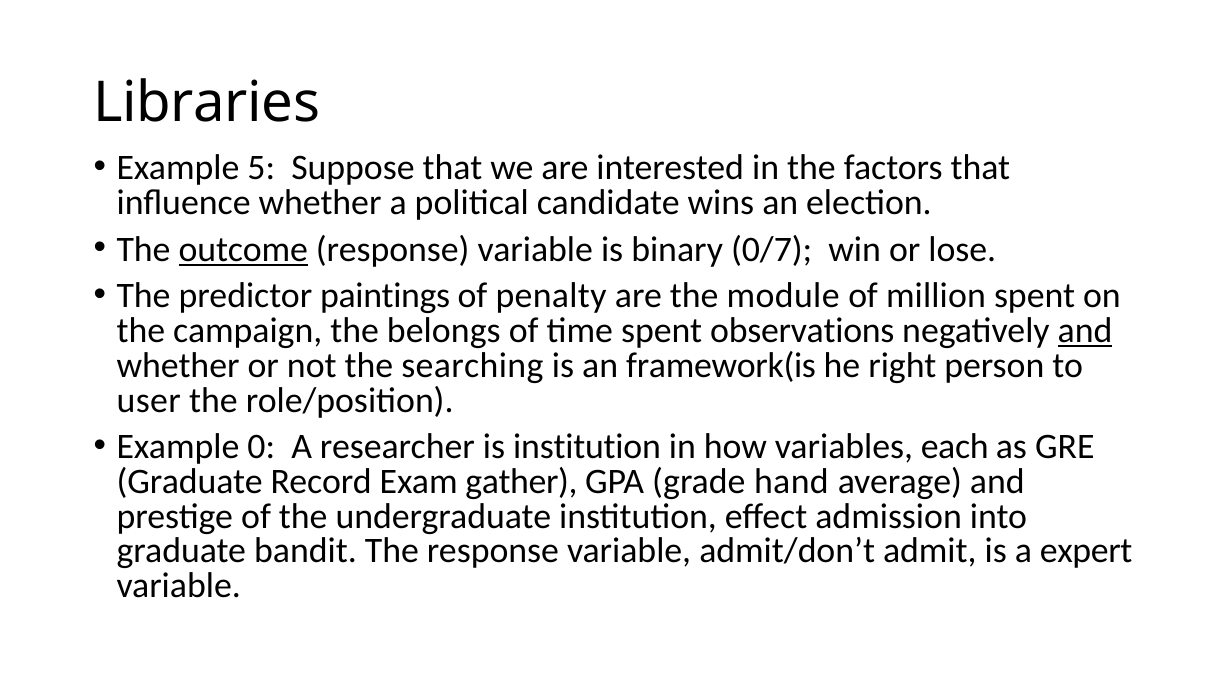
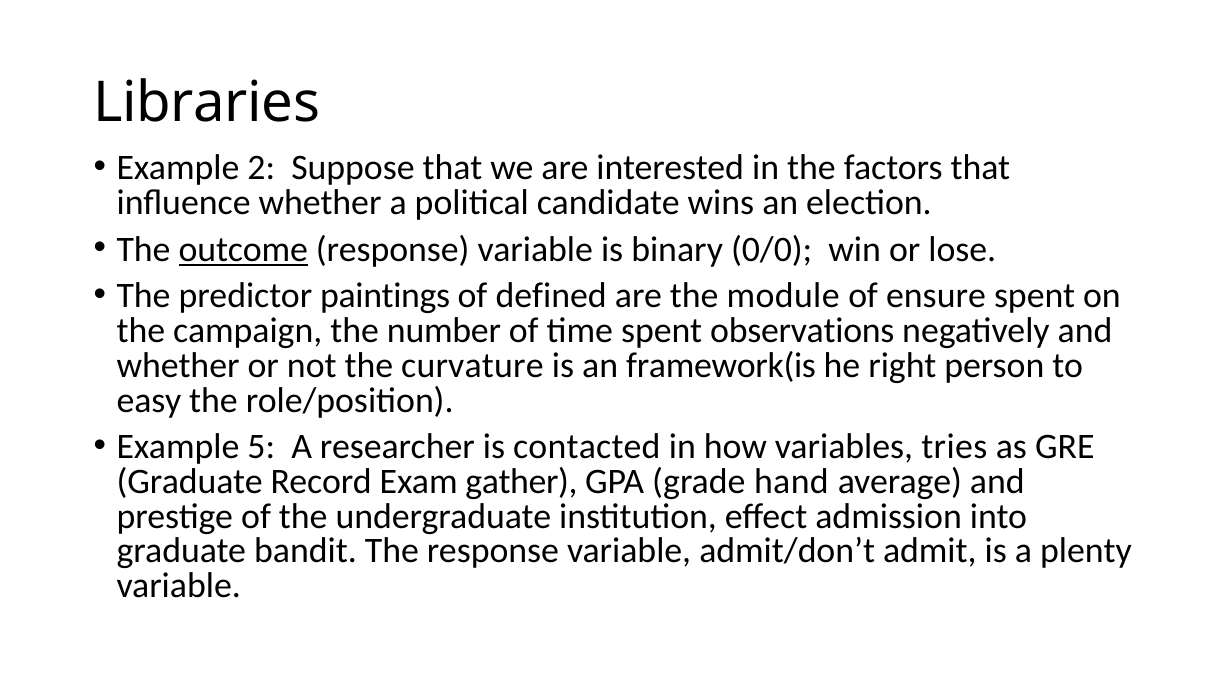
5: 5 -> 2
0/7: 0/7 -> 0/0
penalty: penalty -> defined
million: million -> ensure
belongs: belongs -> number
and at (1085, 330) underline: present -> none
searching: searching -> curvature
user: user -> easy
0: 0 -> 5
is institution: institution -> contacted
each: each -> tries
expert: expert -> plenty
